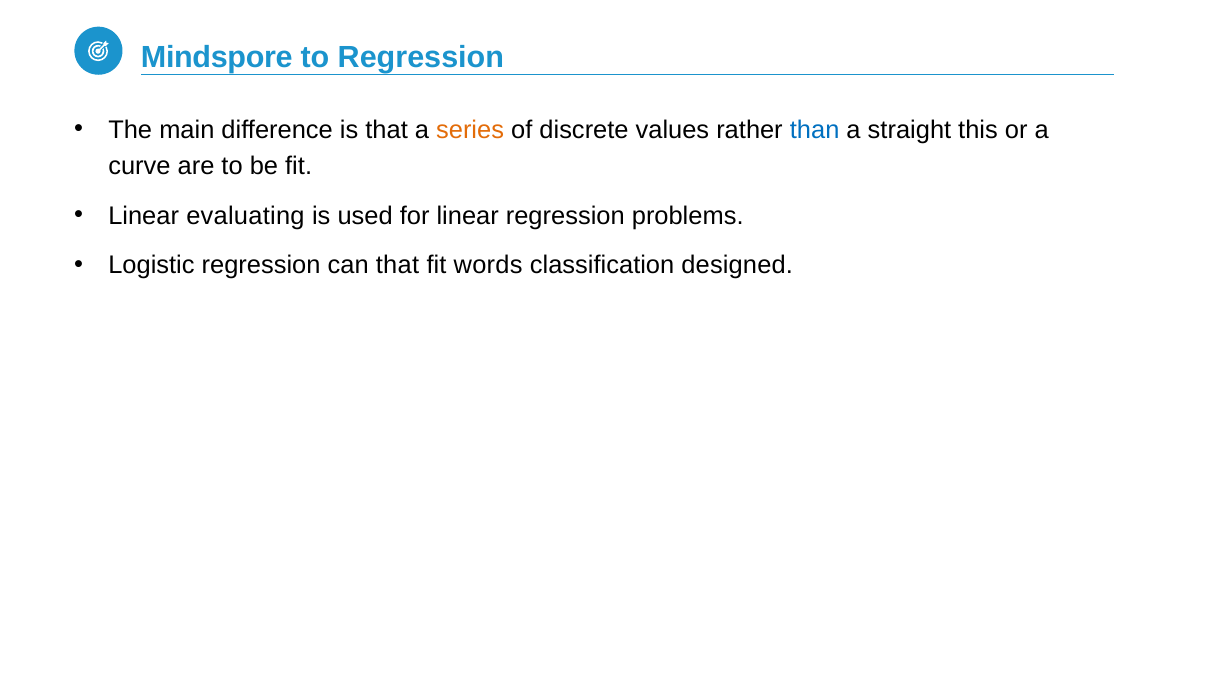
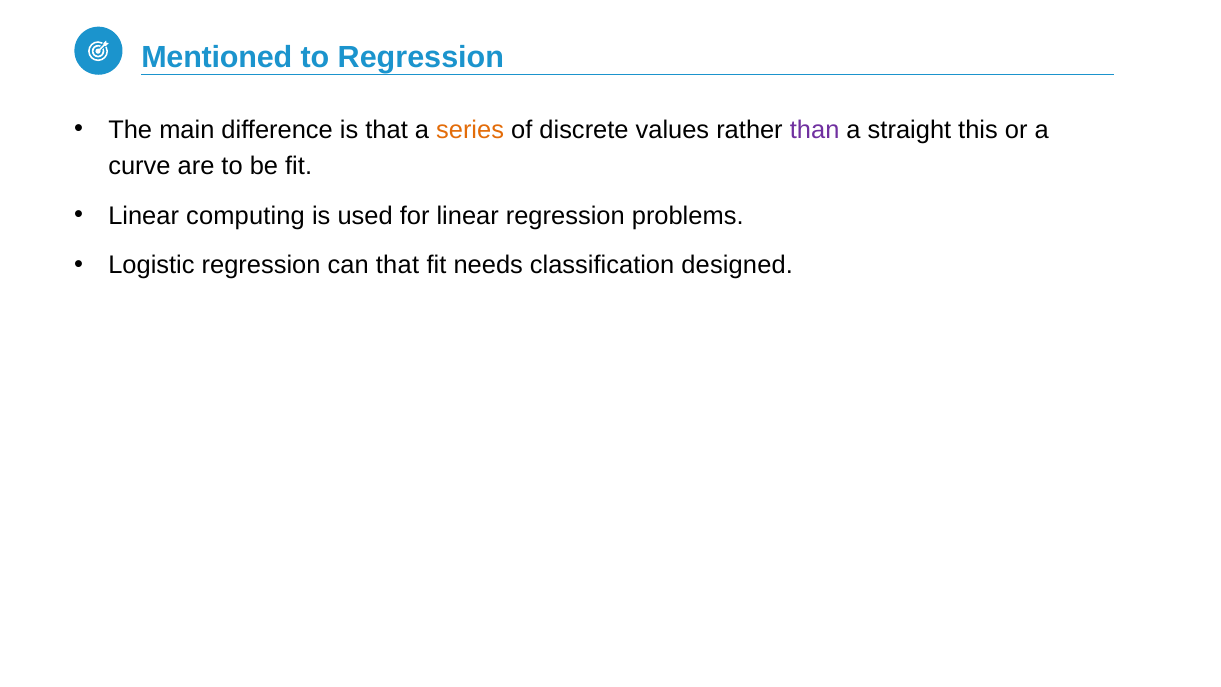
Mindspore: Mindspore -> Mentioned
than colour: blue -> purple
evaluating: evaluating -> computing
words: words -> needs
